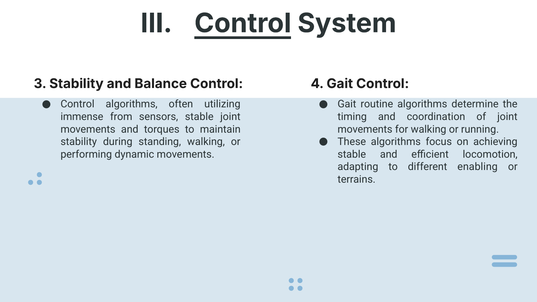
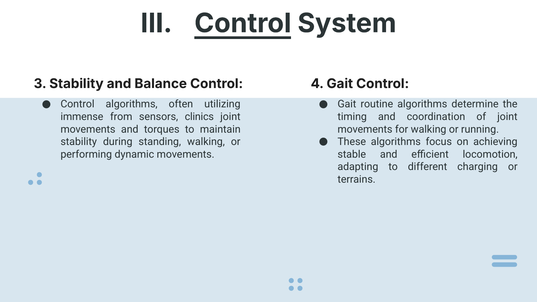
sensors stable: stable -> clinics
enabling: enabling -> charging
